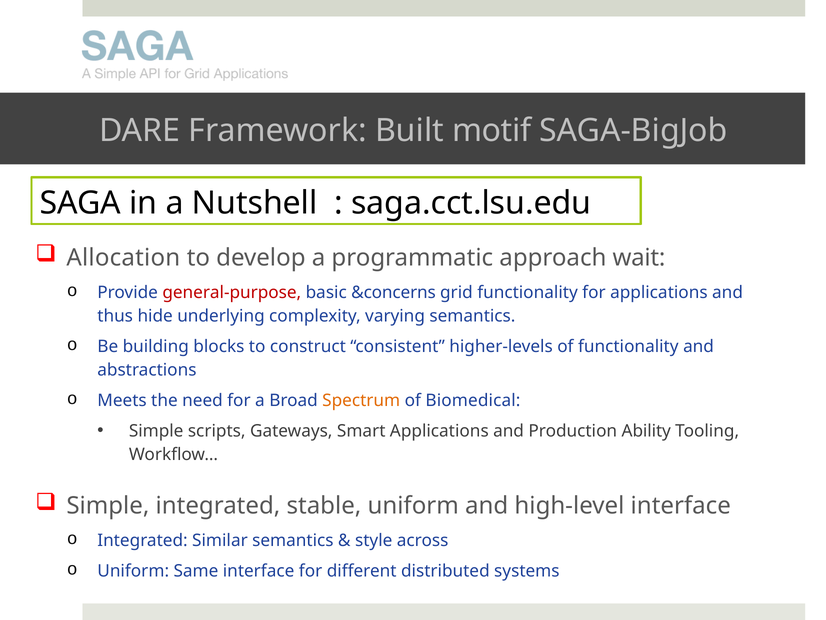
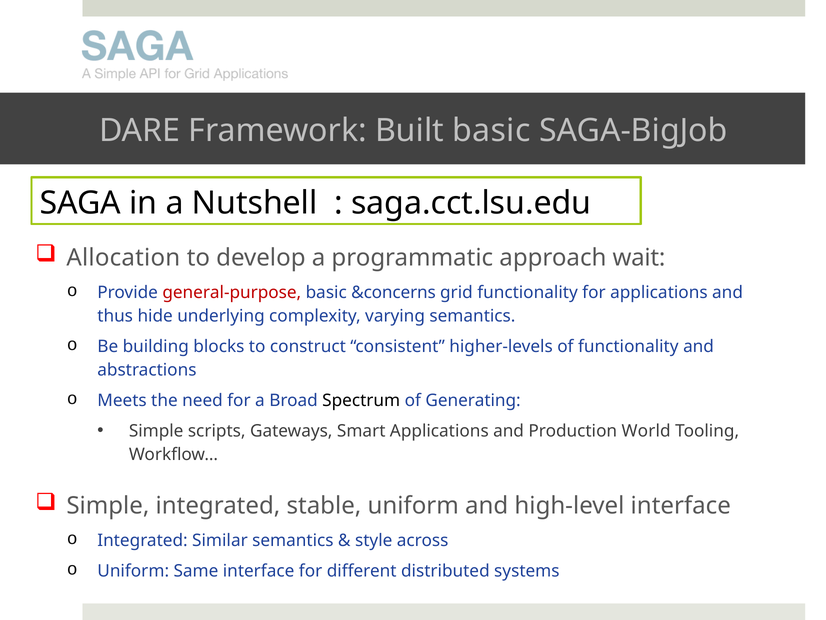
Built motif: motif -> basic
Spectrum colour: orange -> black
Biomedical: Biomedical -> Generating
Ability: Ability -> World
